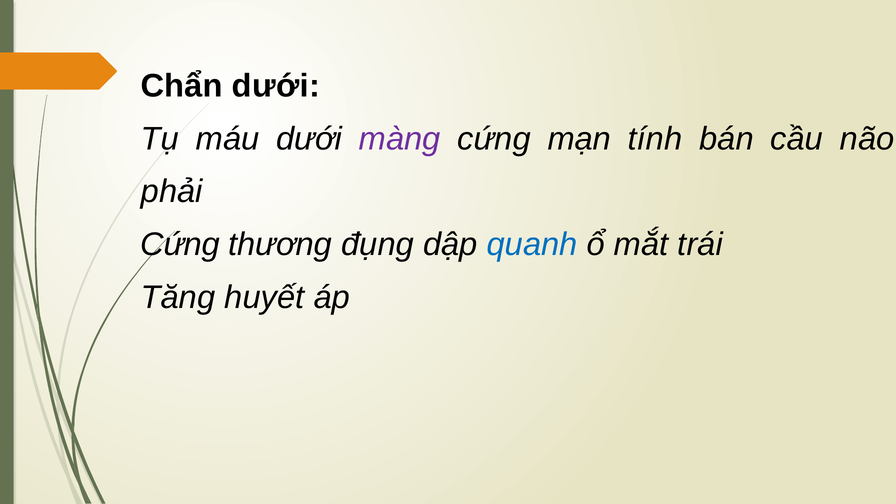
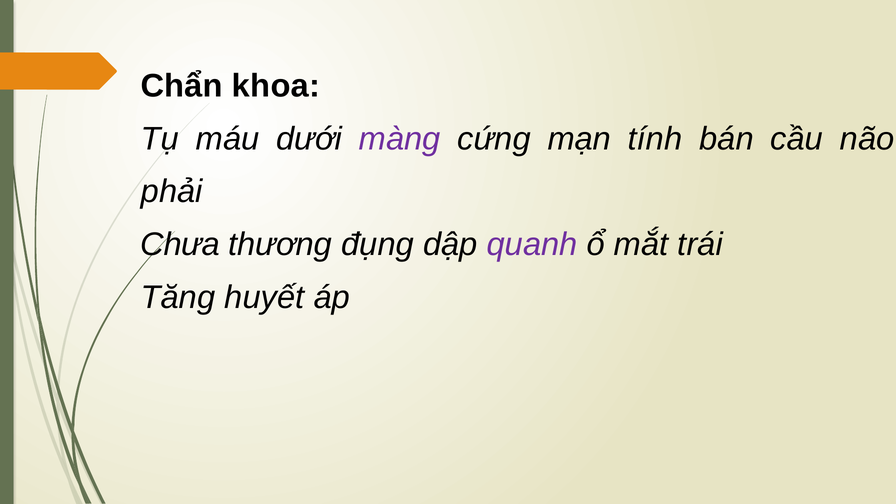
Chẩn dưới: dưới -> khoa
Cứng at (180, 245): Cứng -> Chưa
quanh colour: blue -> purple
